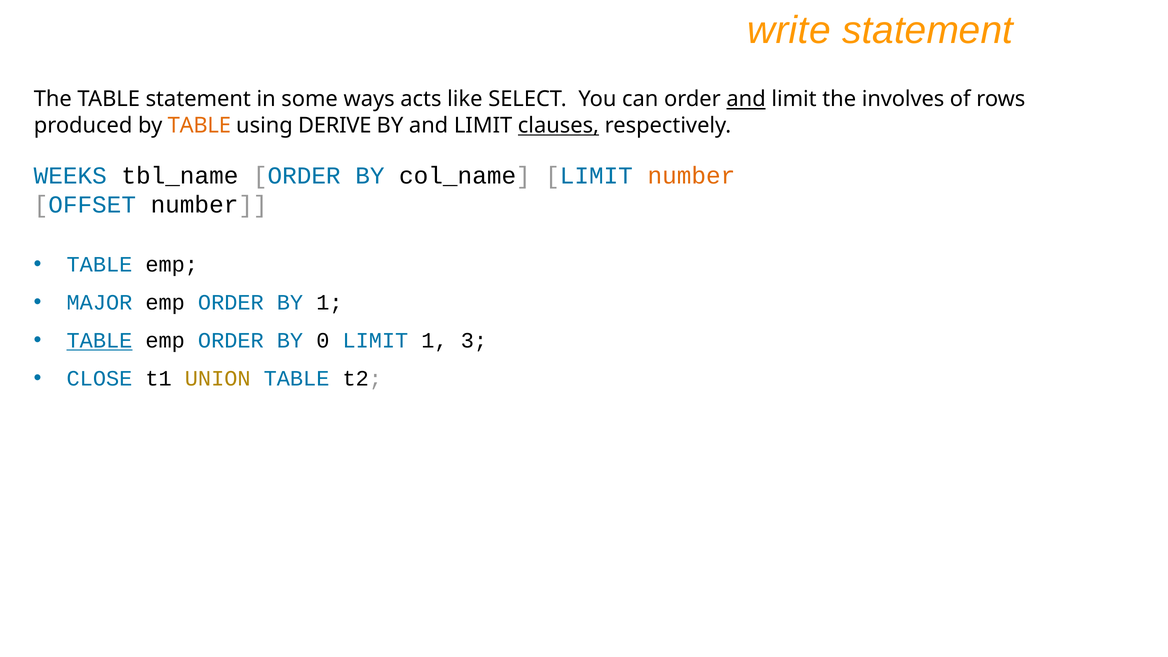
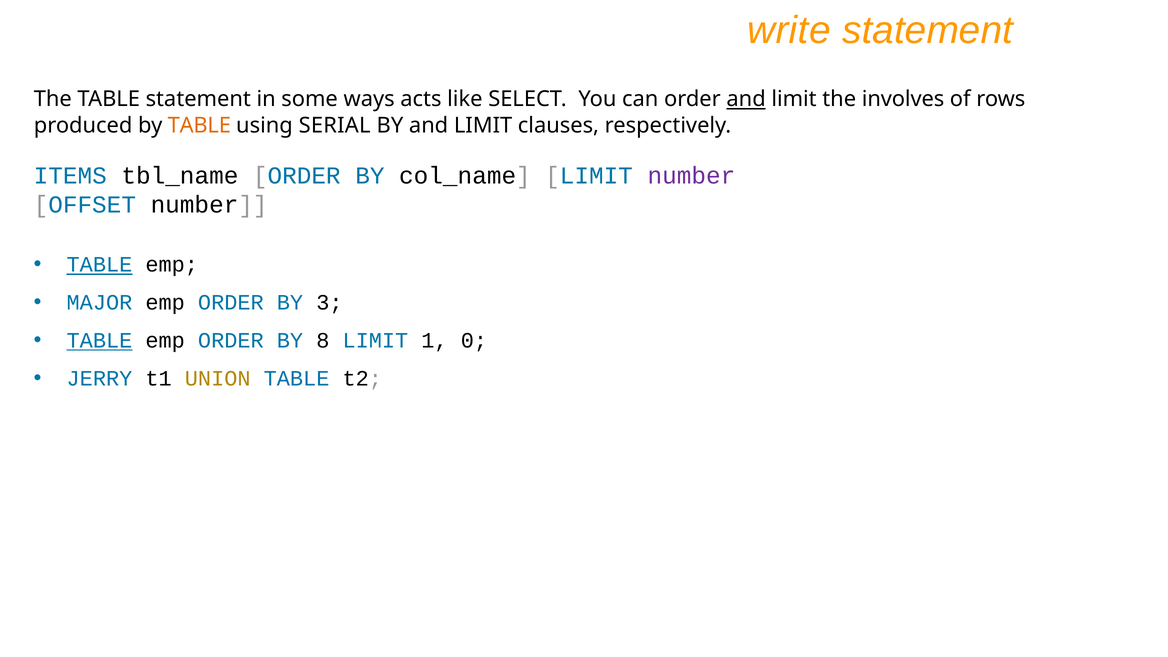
DERIVE: DERIVE -> SERIAL
clauses underline: present -> none
WEEKS: WEEKS -> ITEMS
number at (691, 176) colour: orange -> purple
TABLE at (99, 265) underline: none -> present
BY 1: 1 -> 3
0: 0 -> 8
3: 3 -> 0
CLOSE: CLOSE -> JERRY
